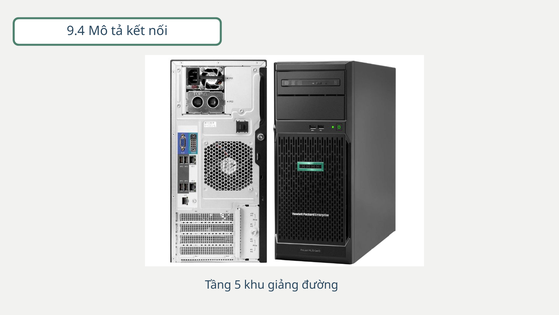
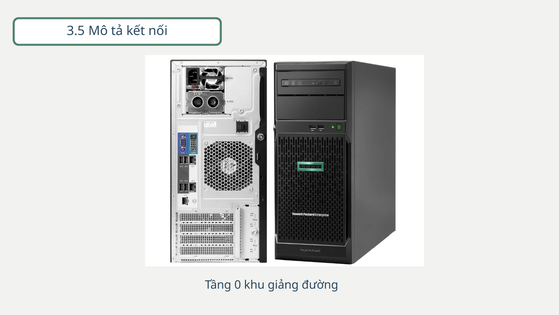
9.4: 9.4 -> 3.5
5: 5 -> 0
